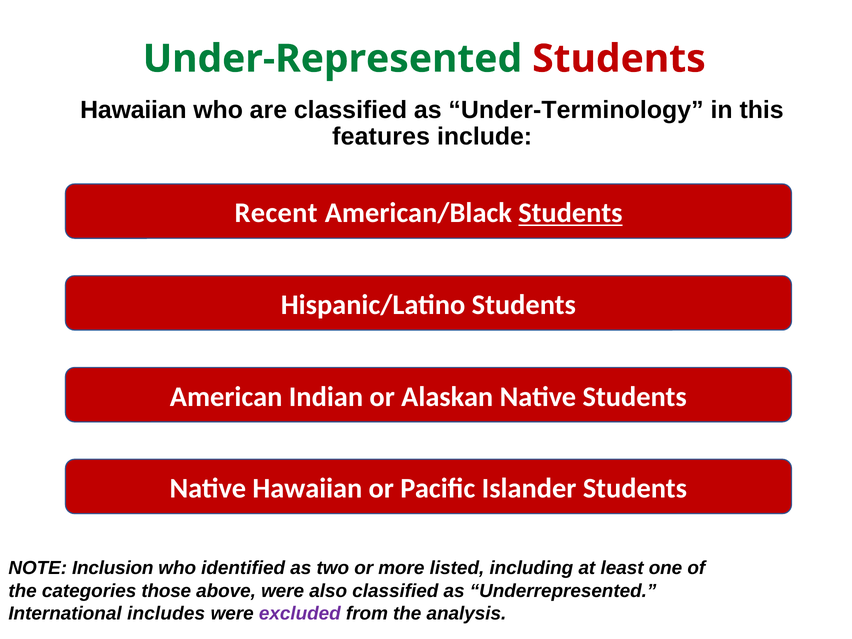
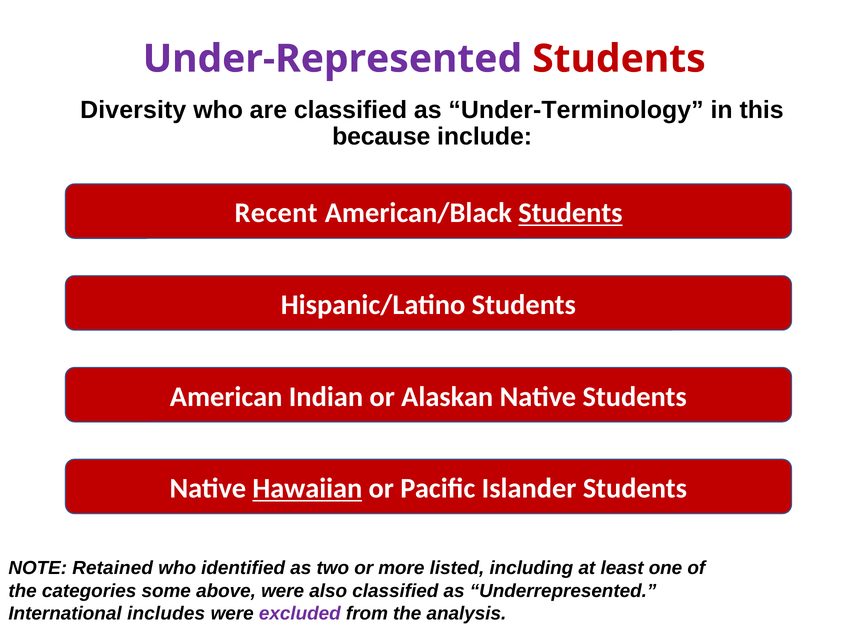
Under-Represented colour: green -> purple
Hawaiian at (133, 110): Hawaiian -> Diversity
features: features -> because
Hawaiian at (307, 488) underline: none -> present
Inclusion: Inclusion -> Retained
those: those -> some
